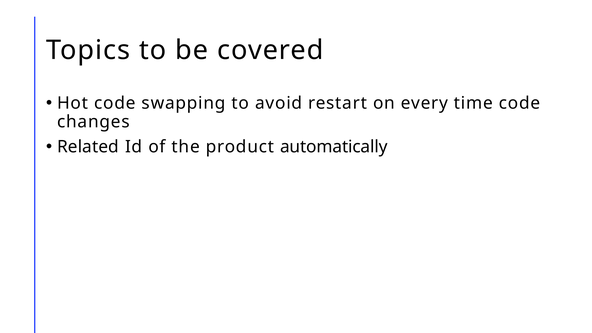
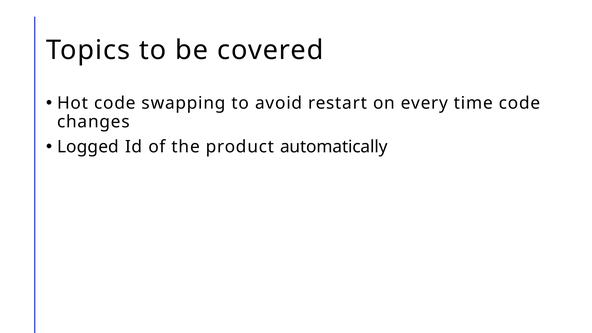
Related: Related -> Logged
